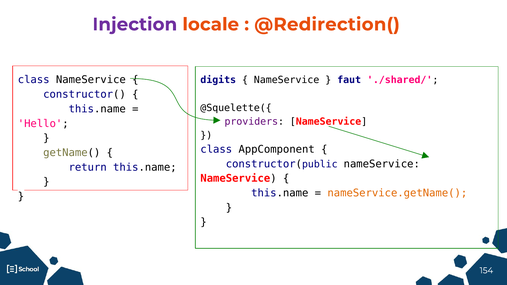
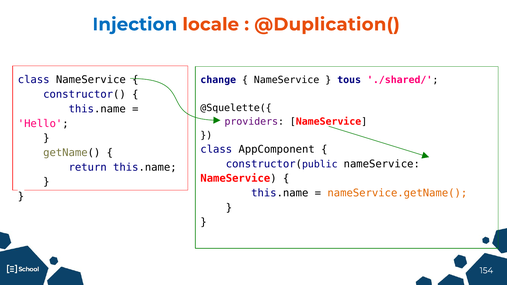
Injection colour: purple -> blue
@Redirection(: @Redirection( -> @Duplication(
digits: digits -> change
faut: faut -> tous
